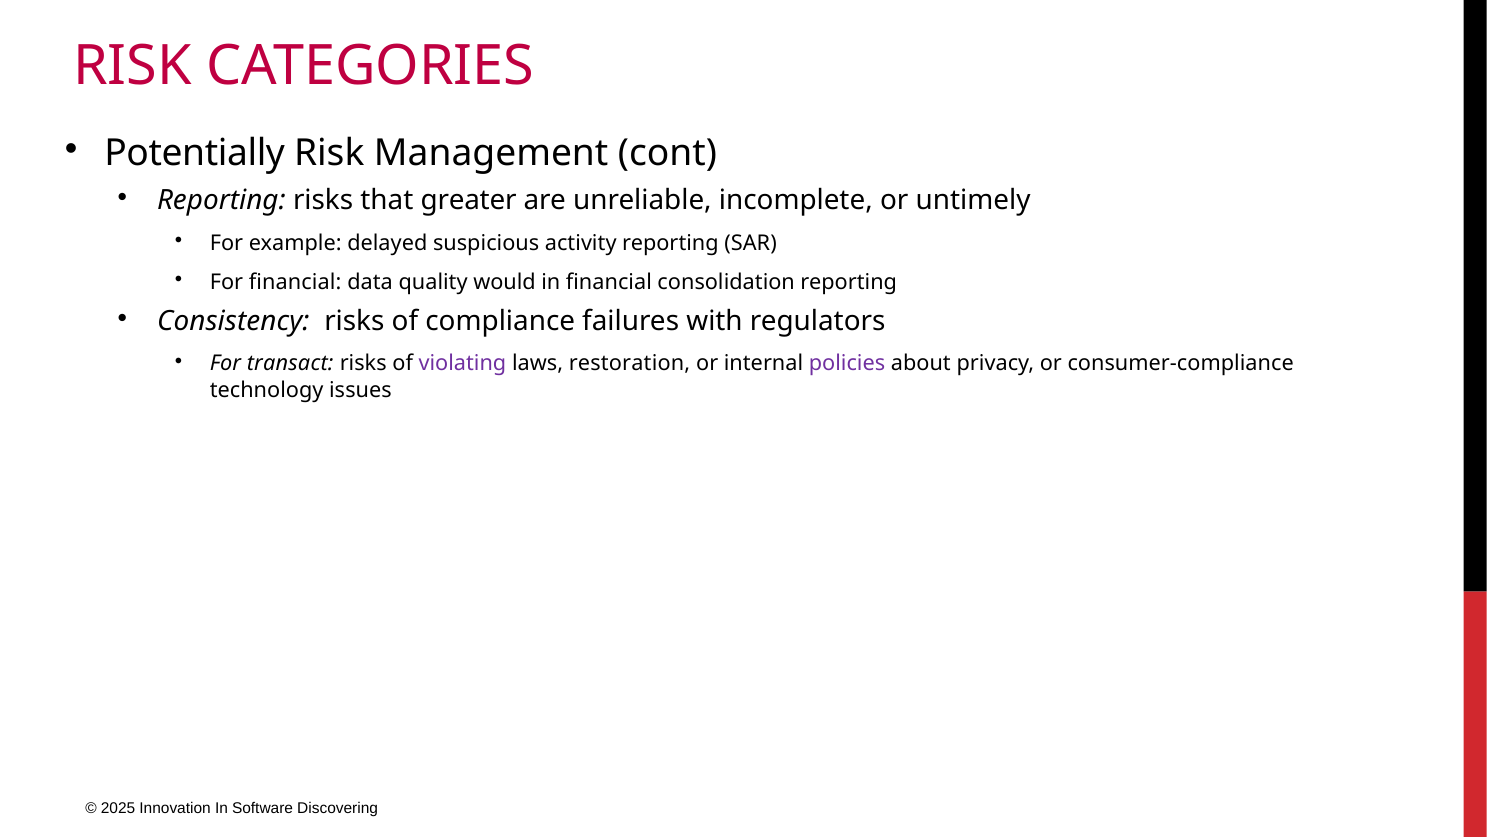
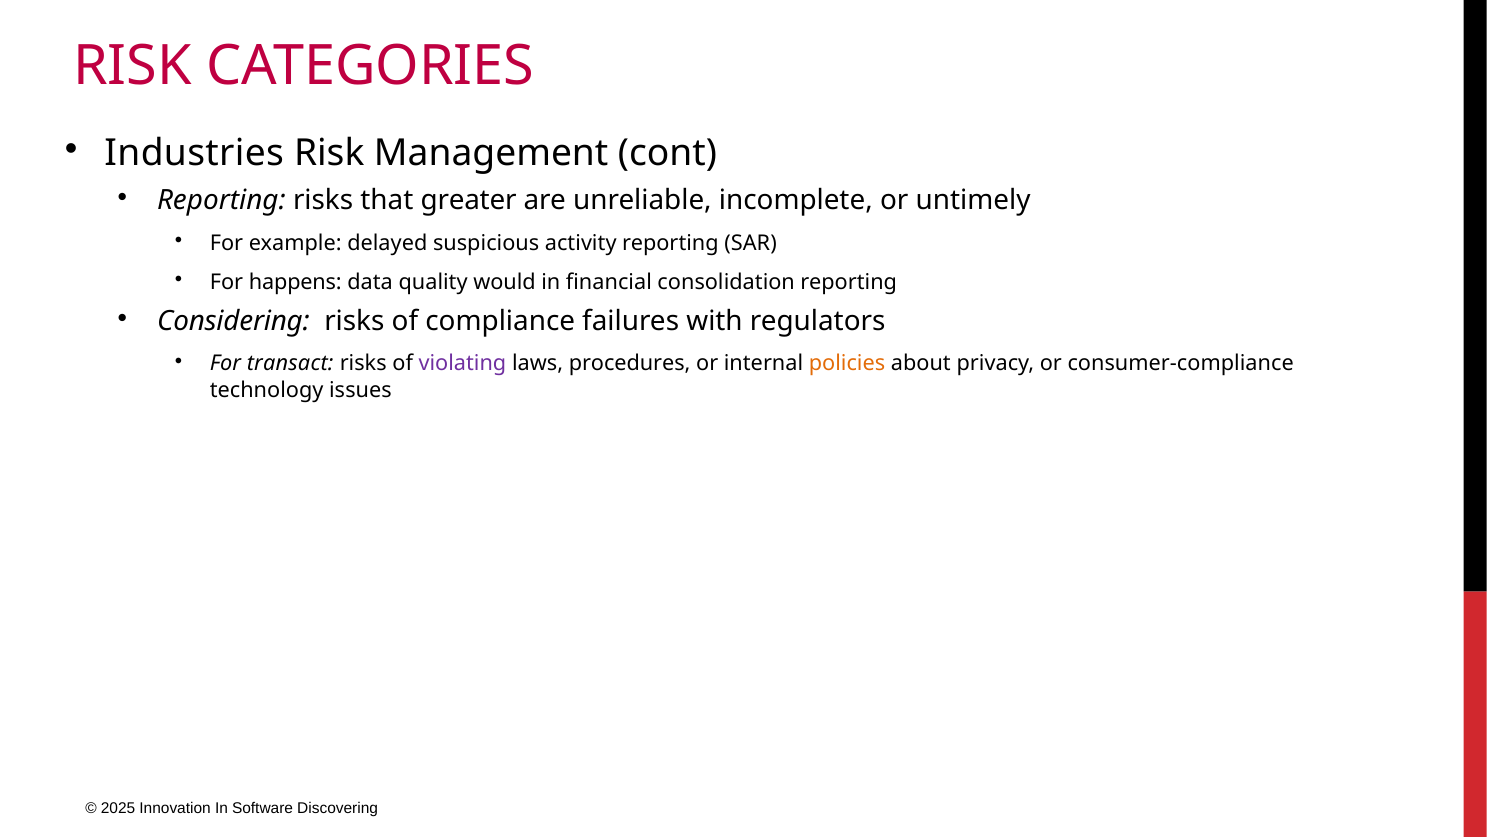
Potentially: Potentially -> Industries
For financial: financial -> happens
Consistency: Consistency -> Considering
restoration: restoration -> procedures
policies colour: purple -> orange
